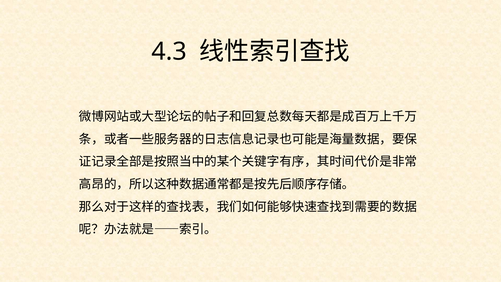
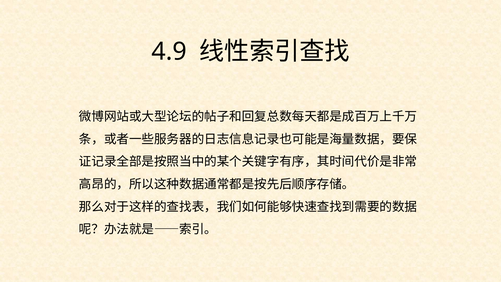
4.3: 4.3 -> 4.9
